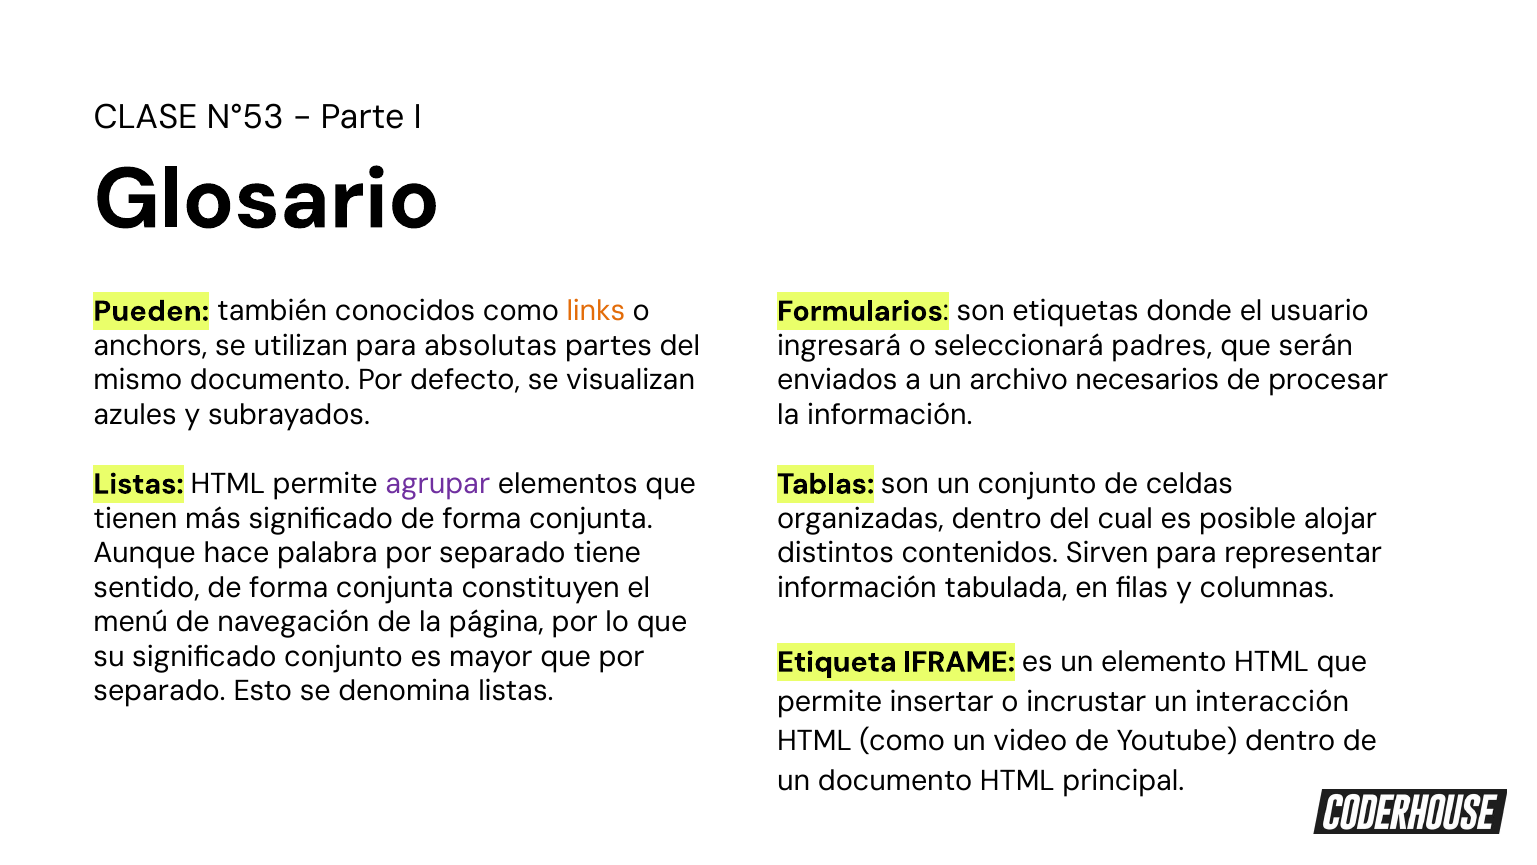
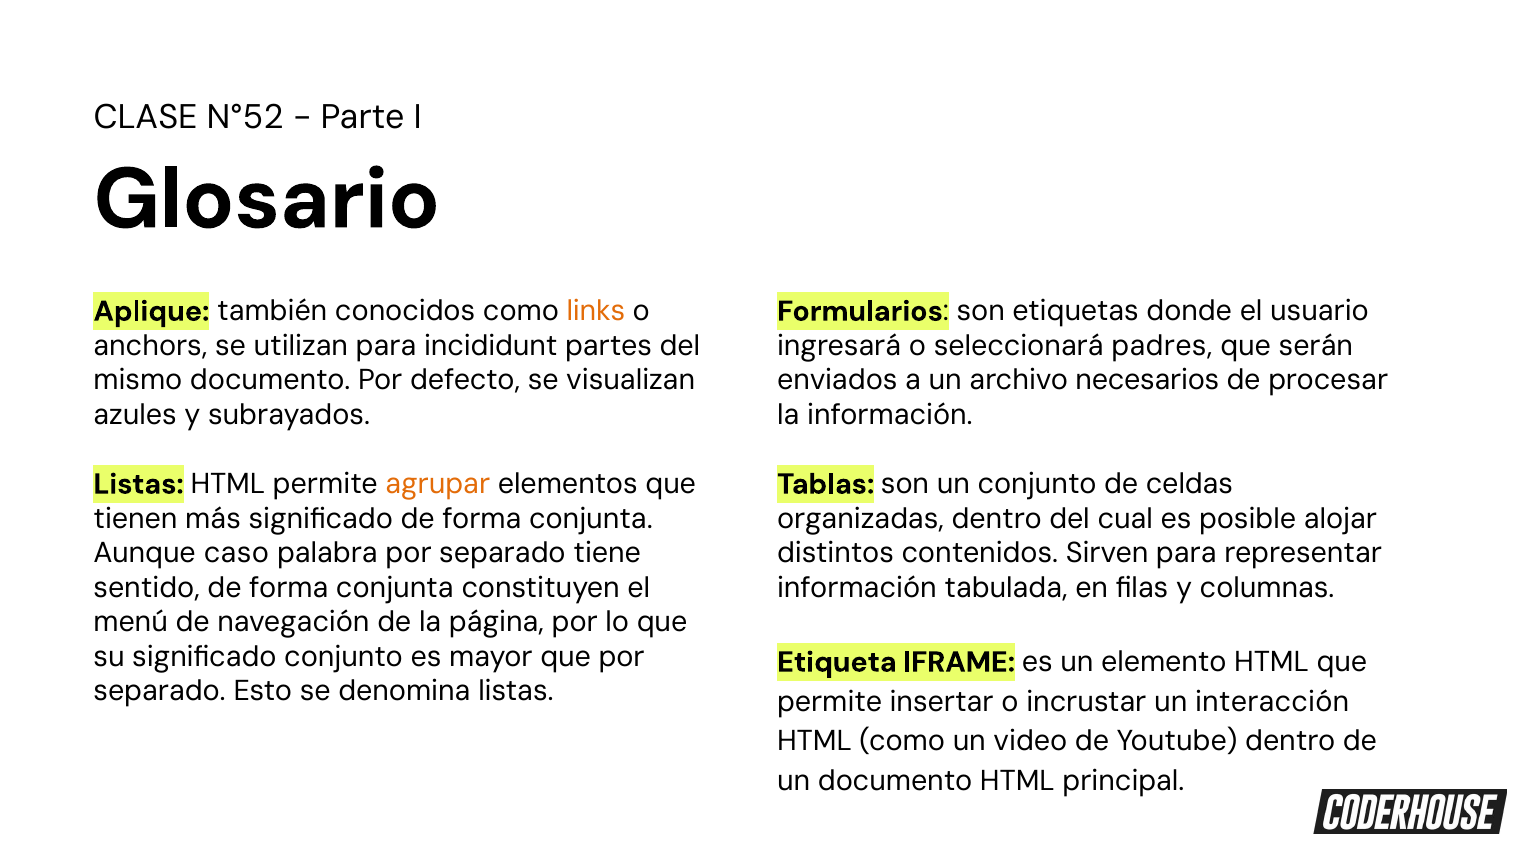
N°53: N°53 -> N°52
Pueden: Pueden -> Aplique
absolutas: absolutas -> incididunt
agrupar colour: purple -> orange
hace: hace -> caso
